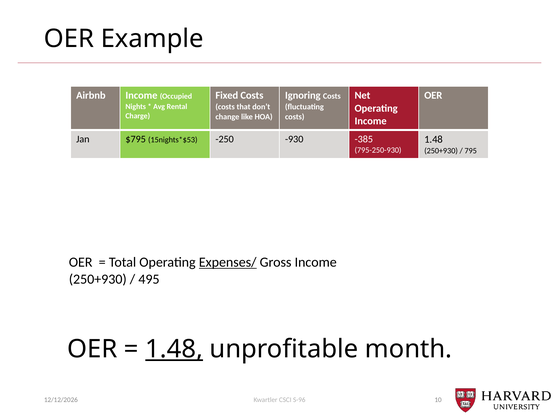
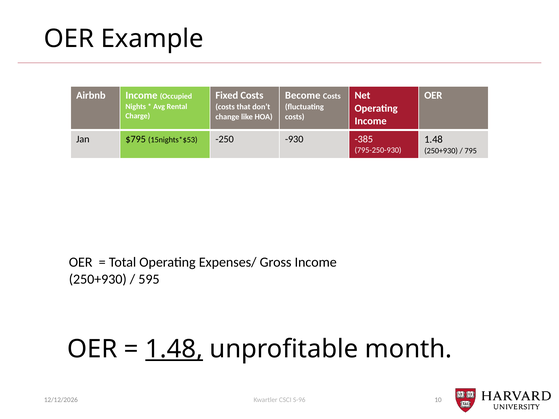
Ignoring: Ignoring -> Become
Expenses/ underline: present -> none
495: 495 -> 595
